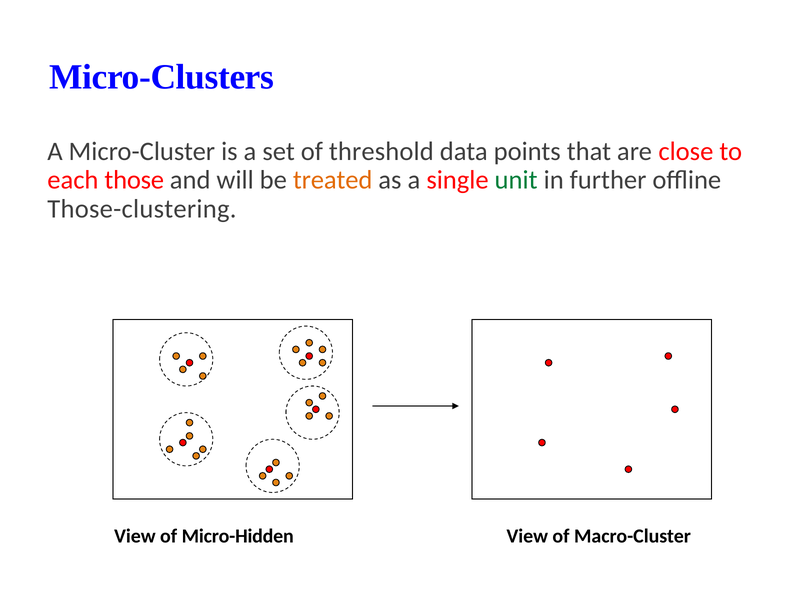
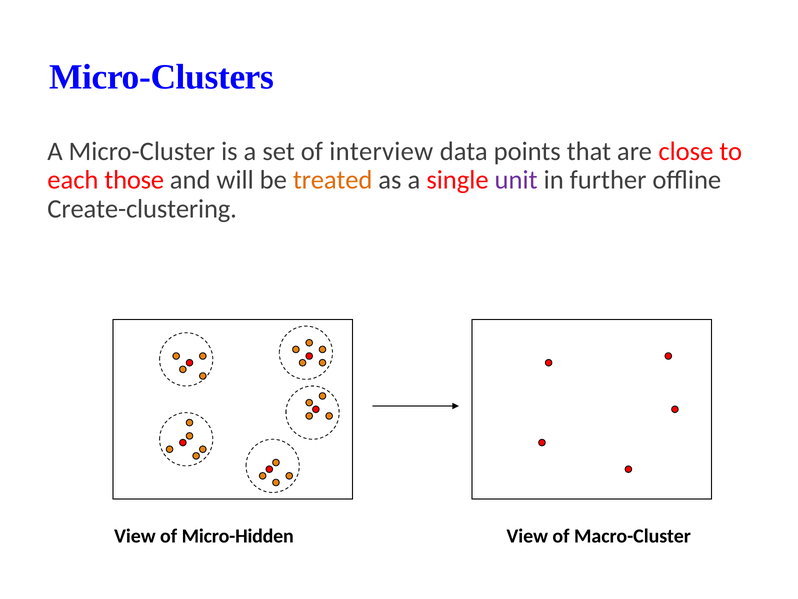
threshold: threshold -> interview
unit colour: green -> purple
Those-clustering: Those-clustering -> Create-clustering
